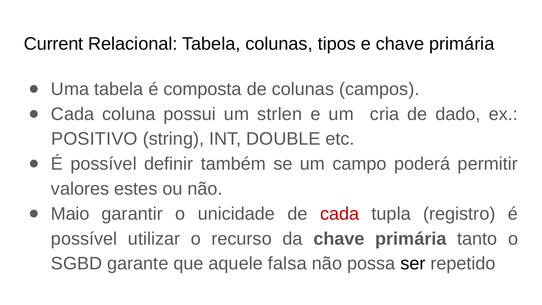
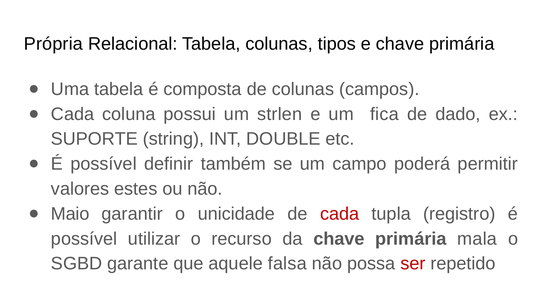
Current: Current -> Própria
cria: cria -> fica
POSITIVO: POSITIVO -> SUPORTE
tanto: tanto -> mala
ser colour: black -> red
